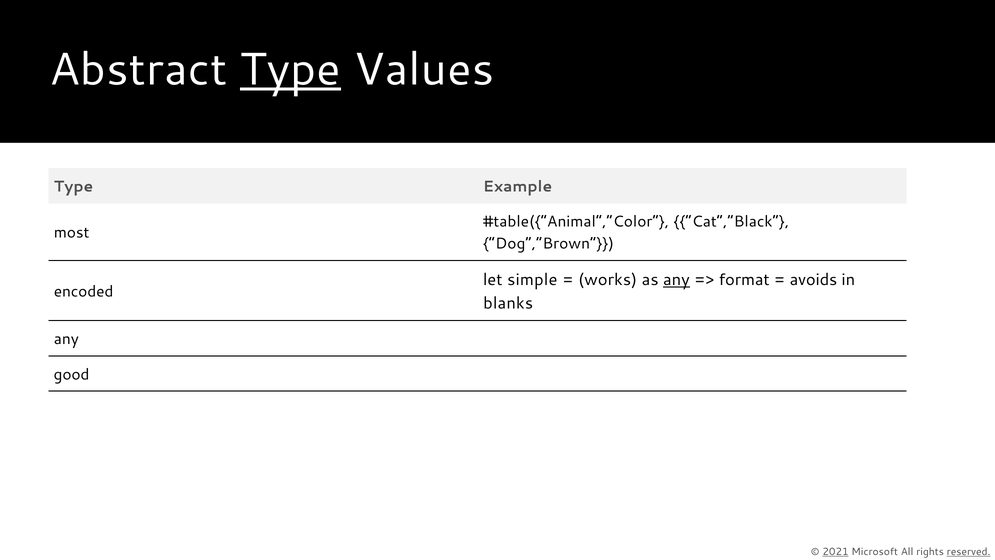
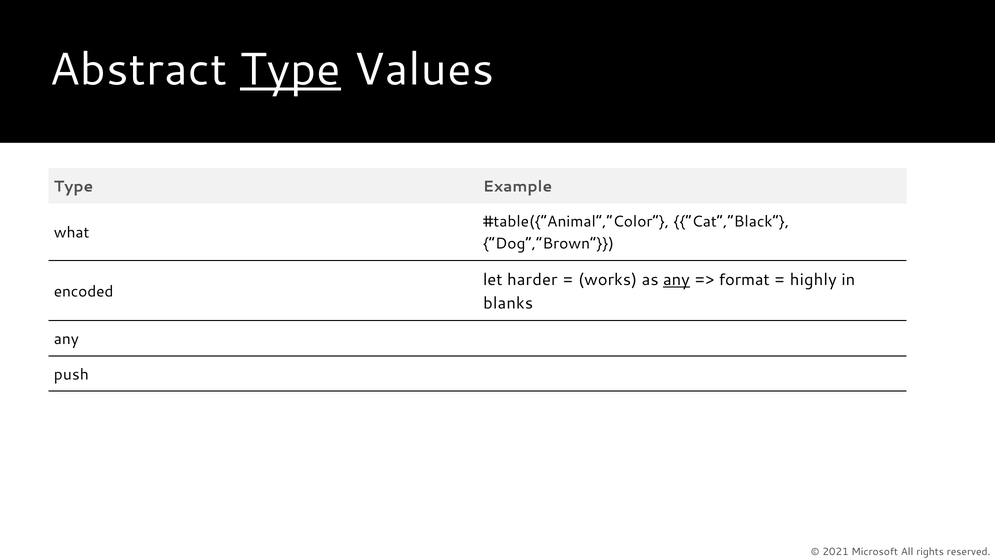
most: most -> what
simple: simple -> harder
avoids: avoids -> highly
good: good -> push
2021 underline: present -> none
reserved underline: present -> none
